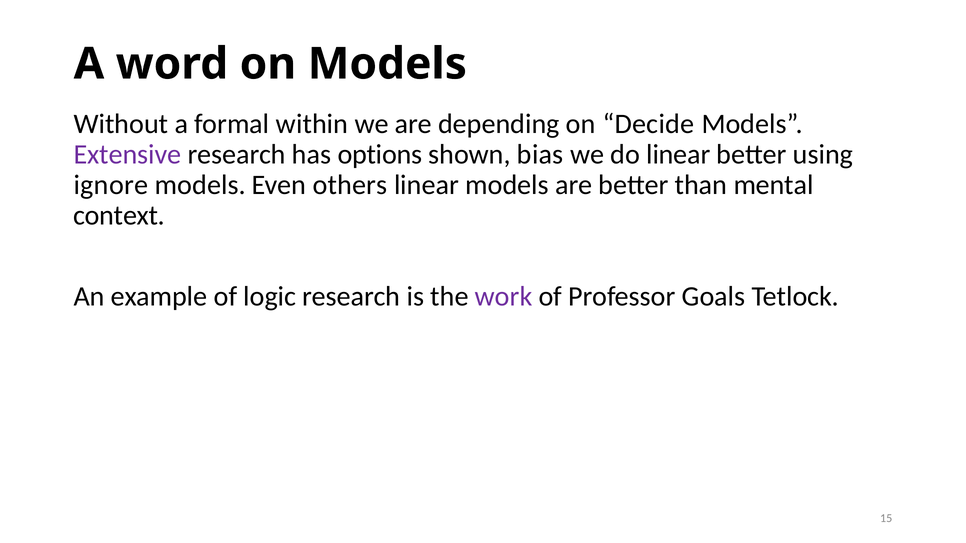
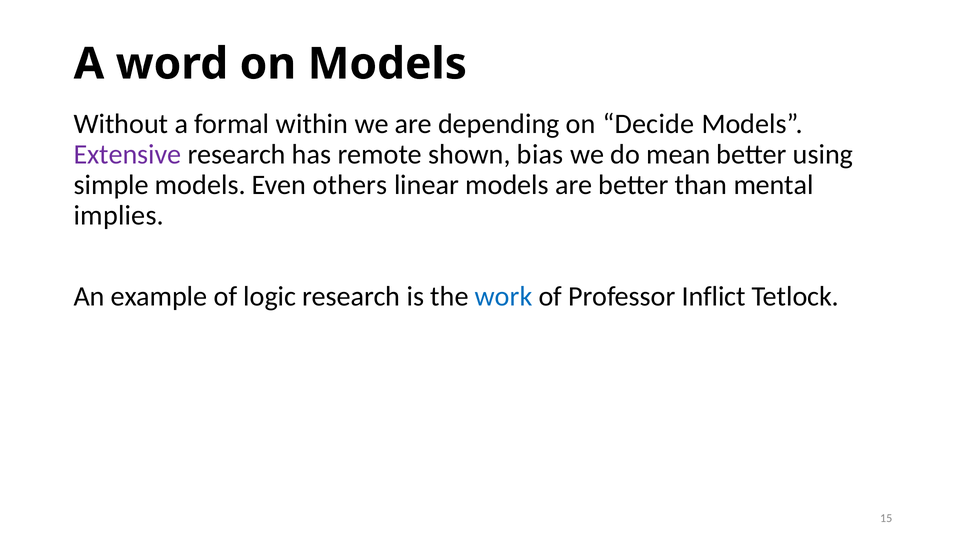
options: options -> remote
do linear: linear -> mean
ignore: ignore -> simple
context: context -> implies
work colour: purple -> blue
Goals: Goals -> Inflict
